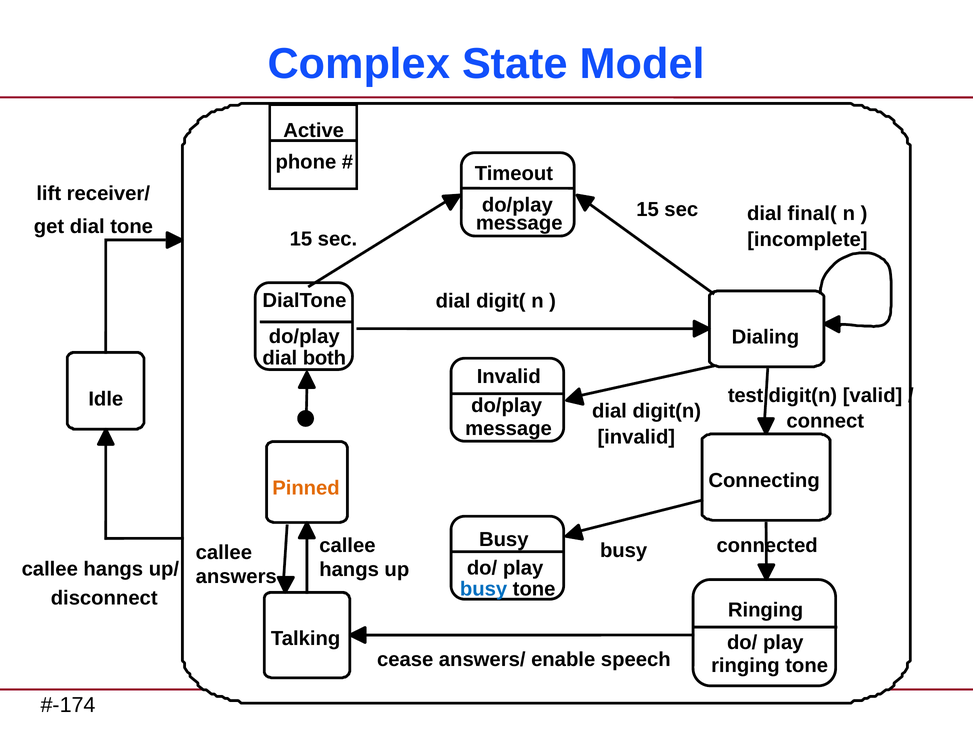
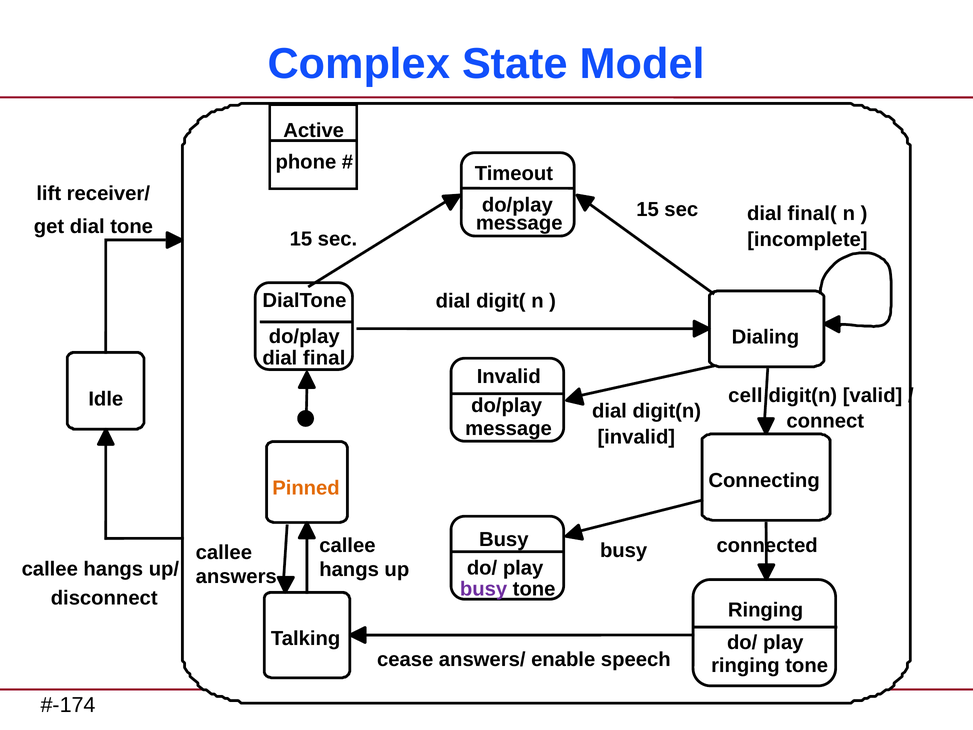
both: both -> final
test: test -> cell
busy at (484, 589) colour: blue -> purple
